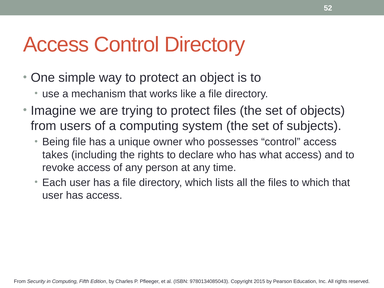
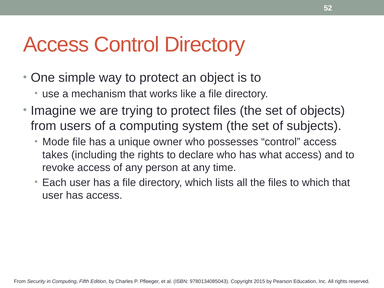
Being: Being -> Mode
